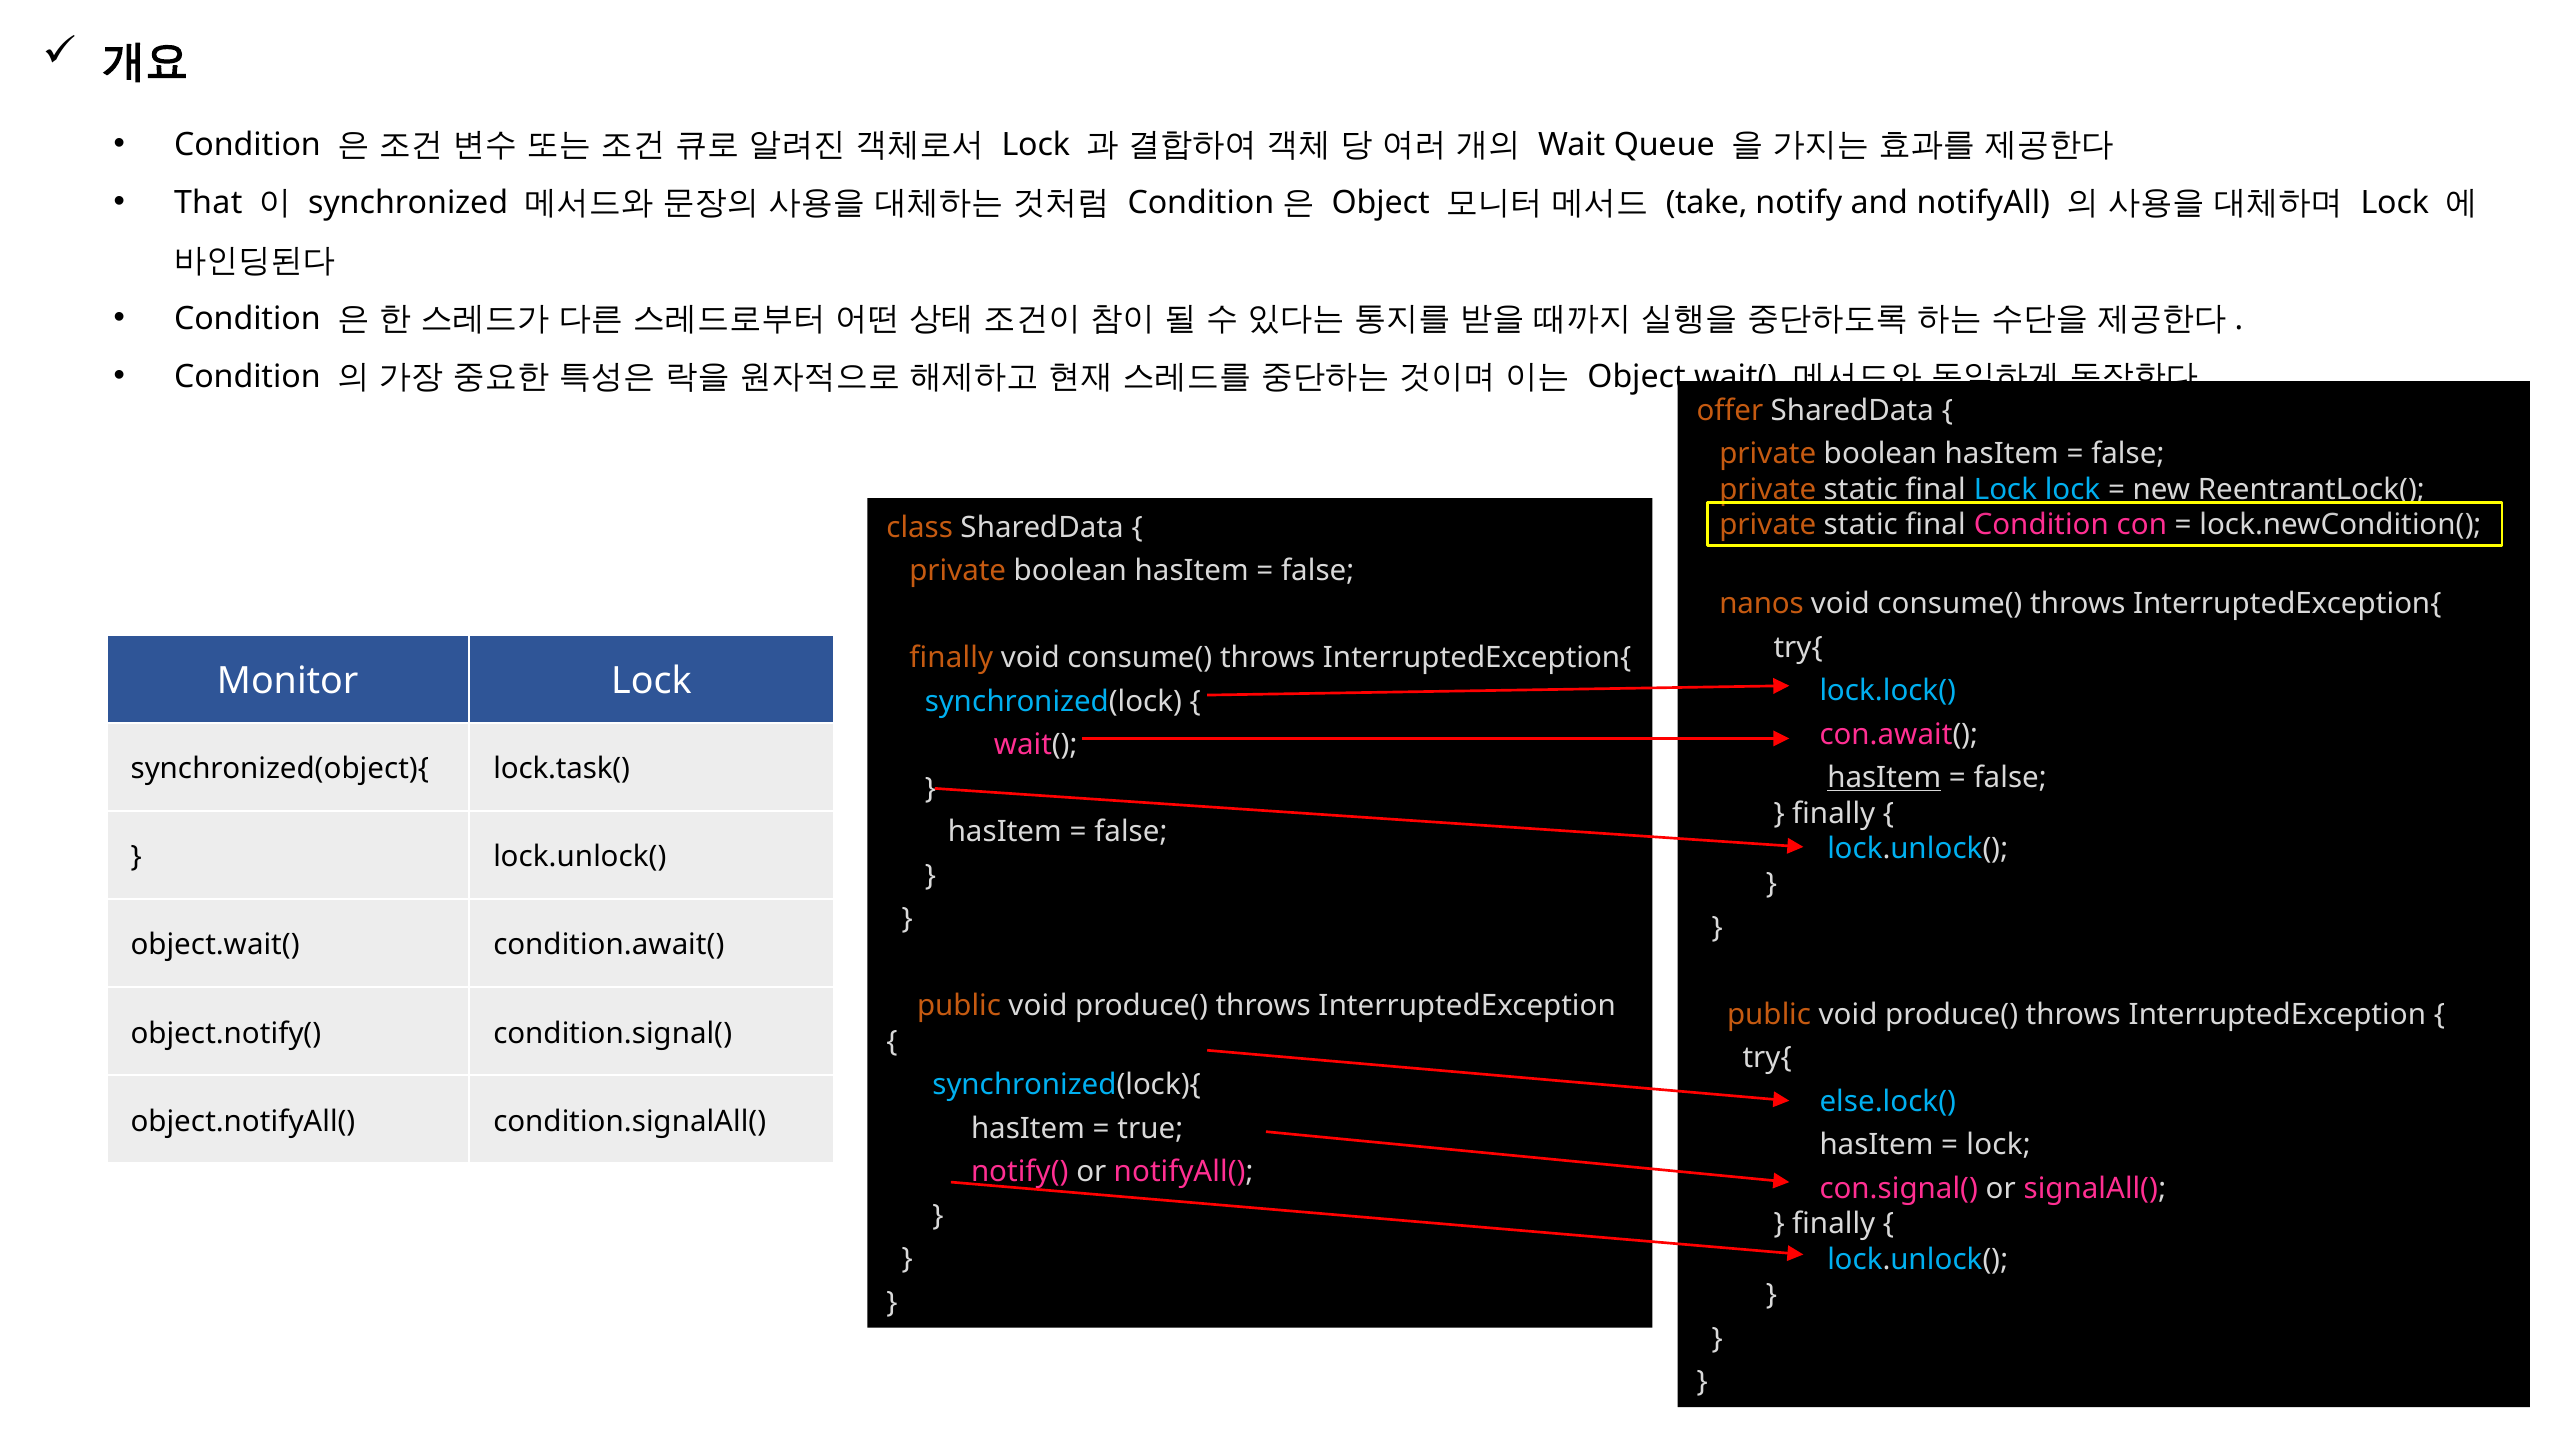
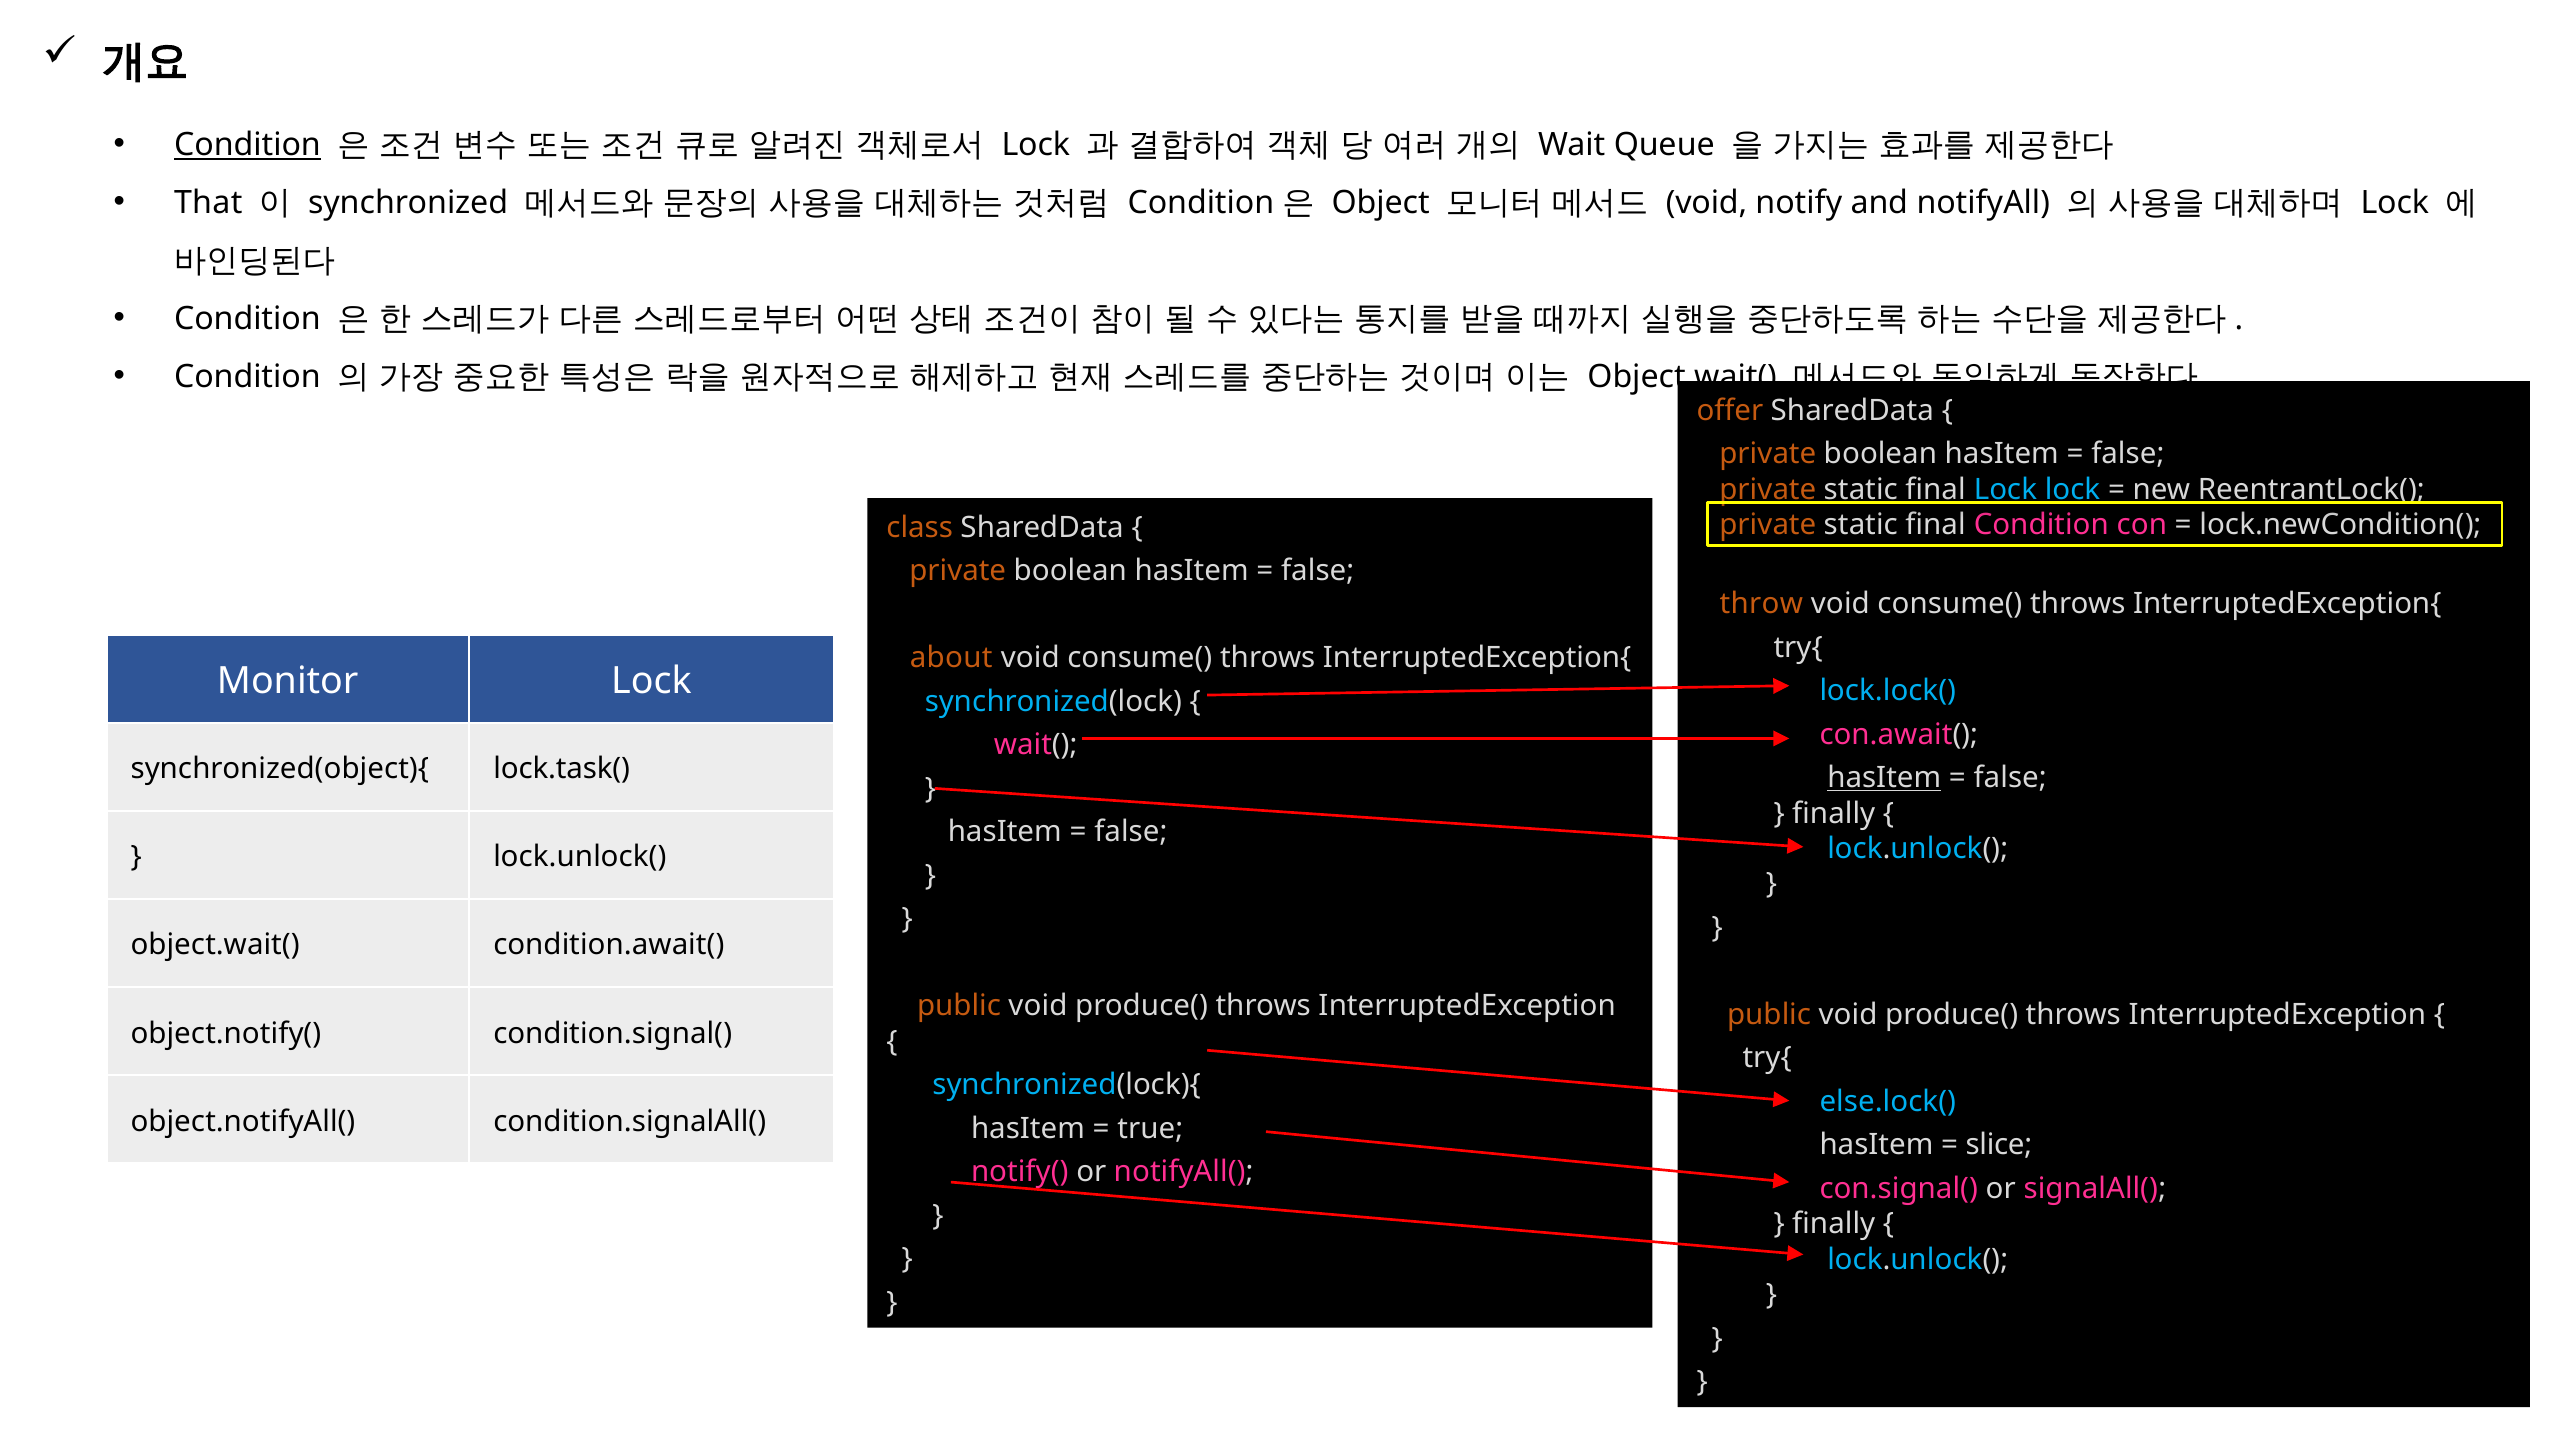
Condition at (247, 145) underline: none -> present
take at (1707, 203): take -> void
nanos: nanos -> throw
finally at (951, 658): finally -> about
lock at (1999, 1145): lock -> slice
